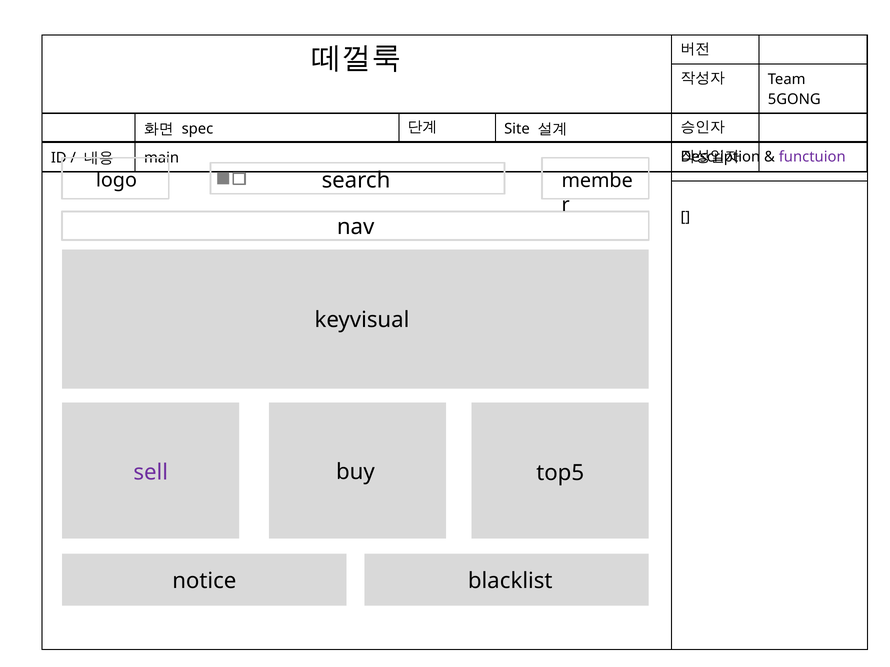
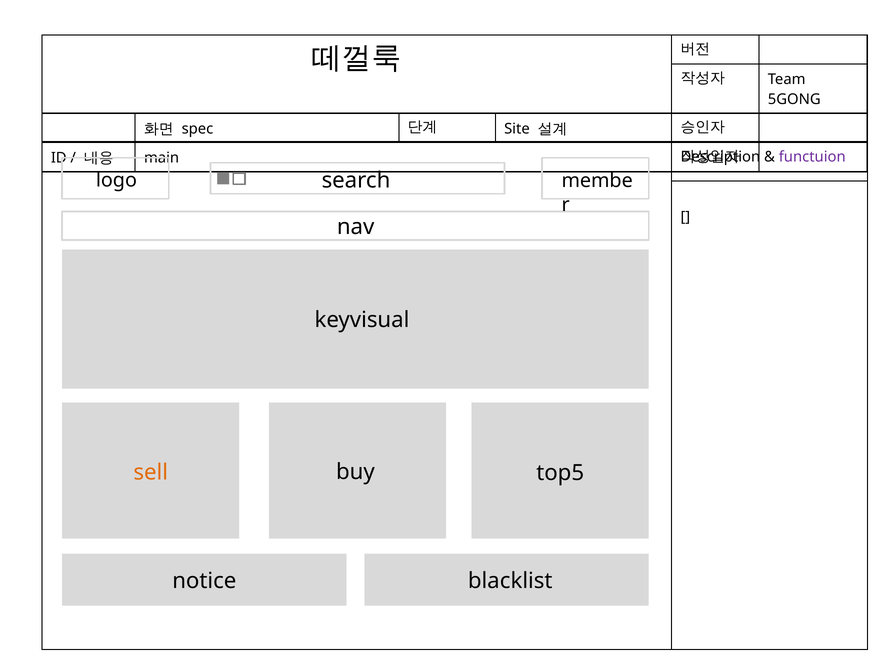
sell colour: purple -> orange
